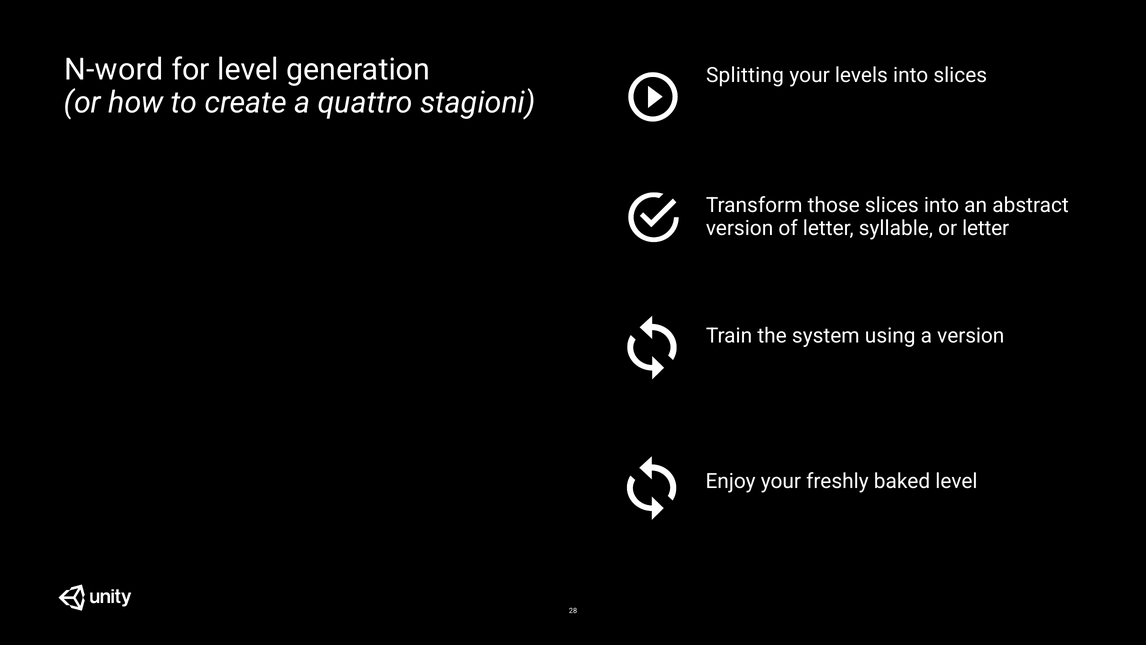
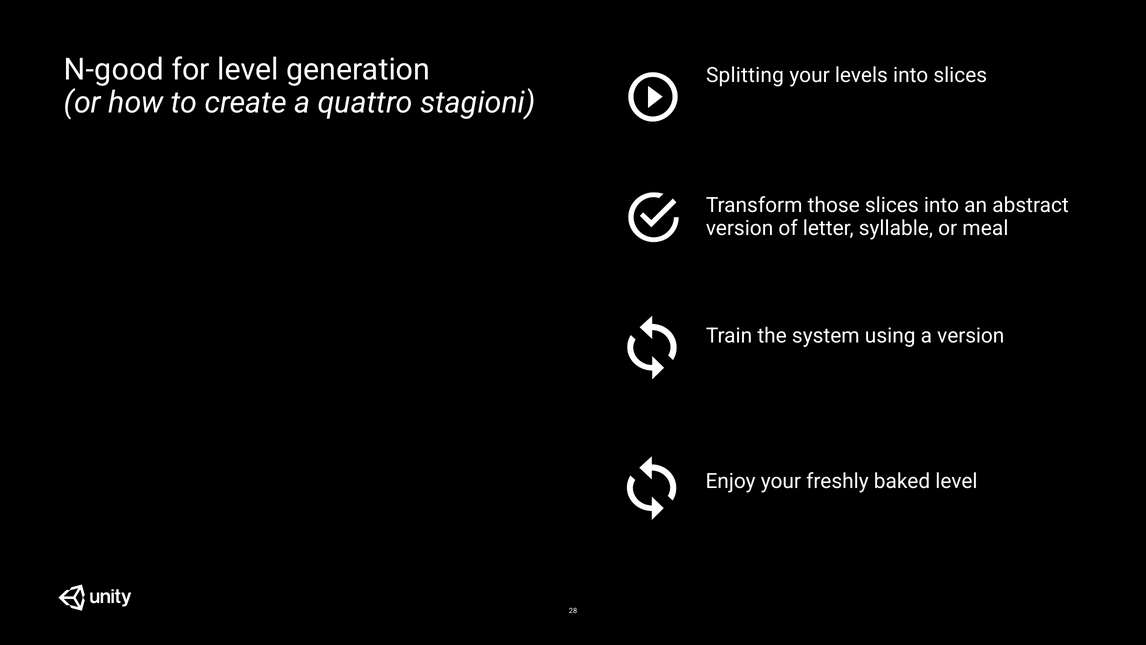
N-word: N-word -> N-good
or letter: letter -> meal
